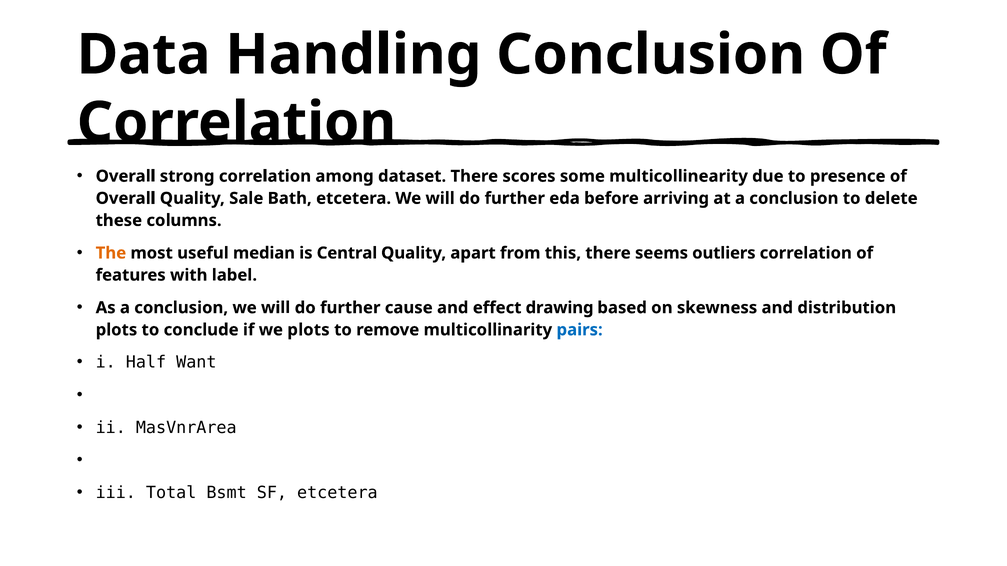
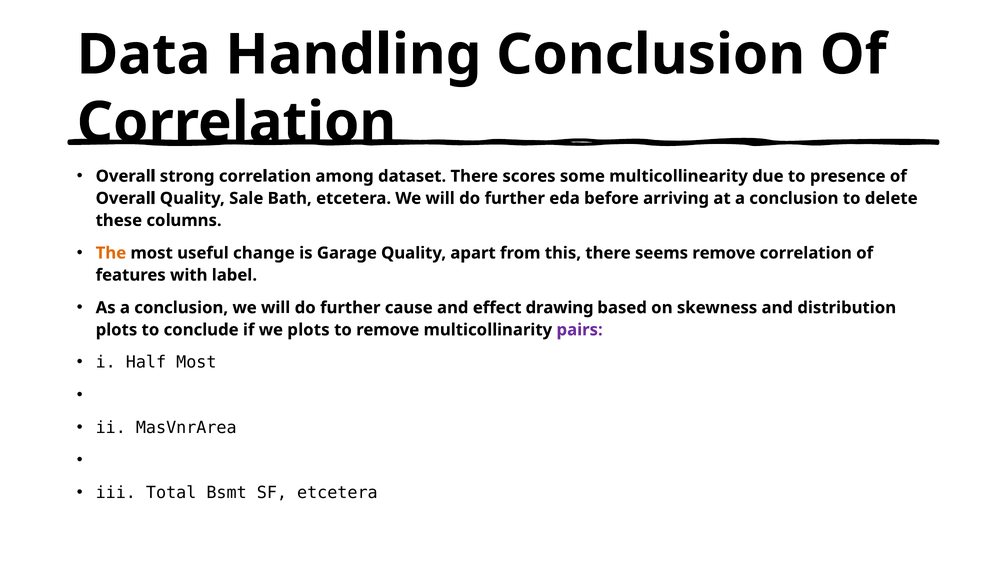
median: median -> change
Central: Central -> Garage
seems outliers: outliers -> remove
pairs colour: blue -> purple
Half Want: Want -> Most
